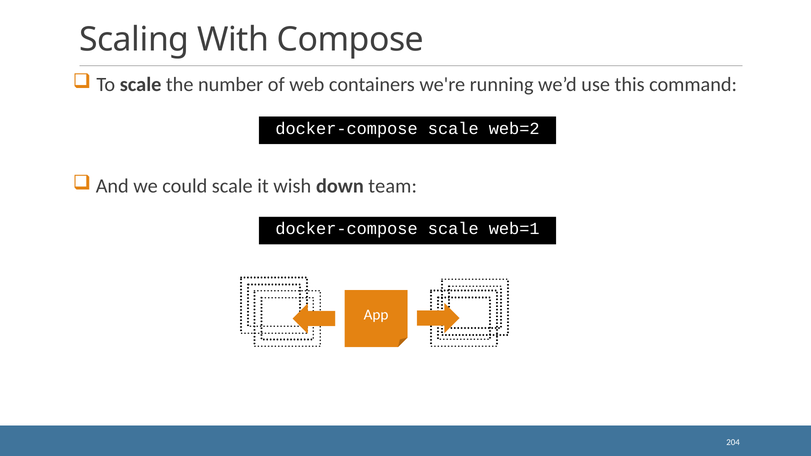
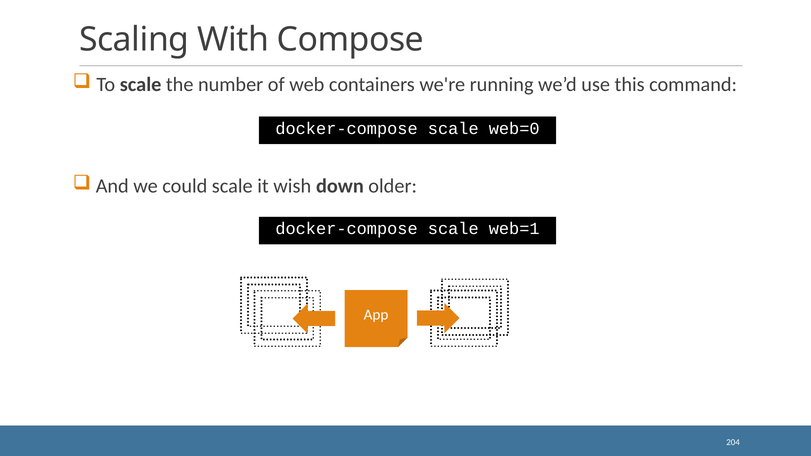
web=2: web=2 -> web=0
team: team -> older
